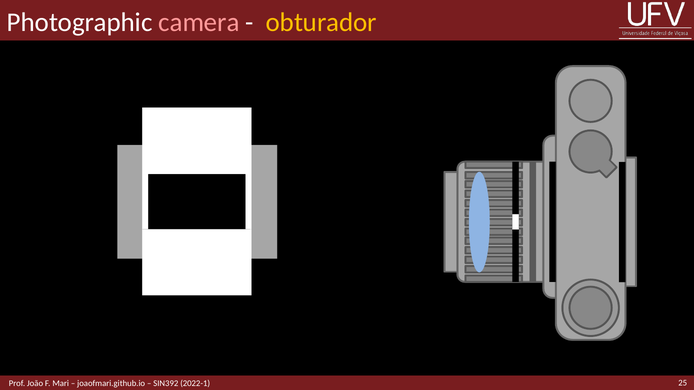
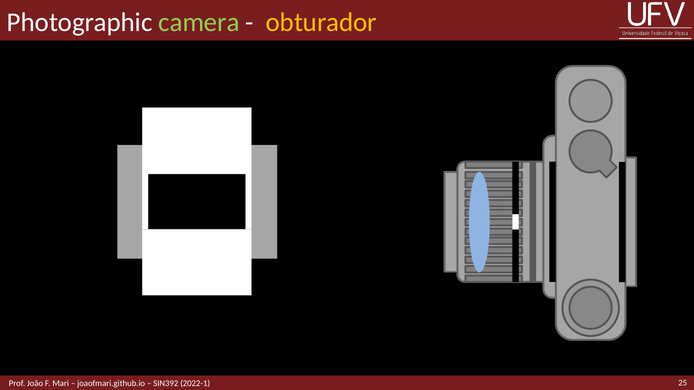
camera colour: pink -> light green
